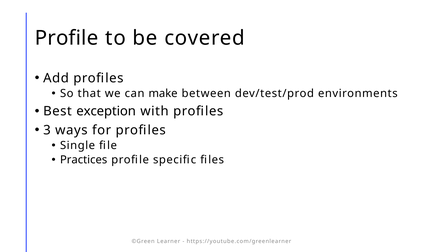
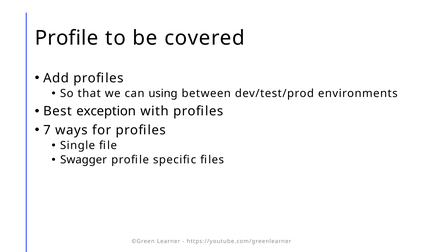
make: make -> using
3: 3 -> 7
Practices: Practices -> Swagger
